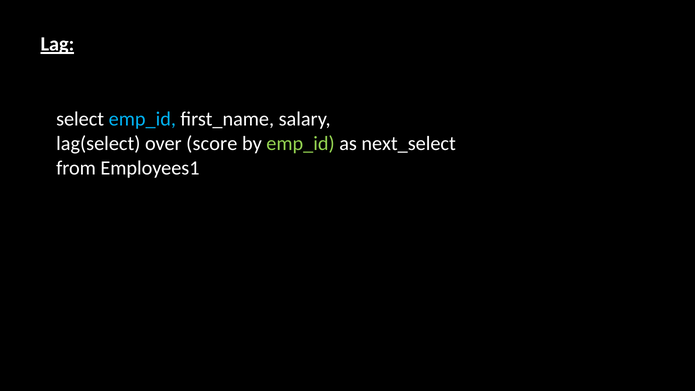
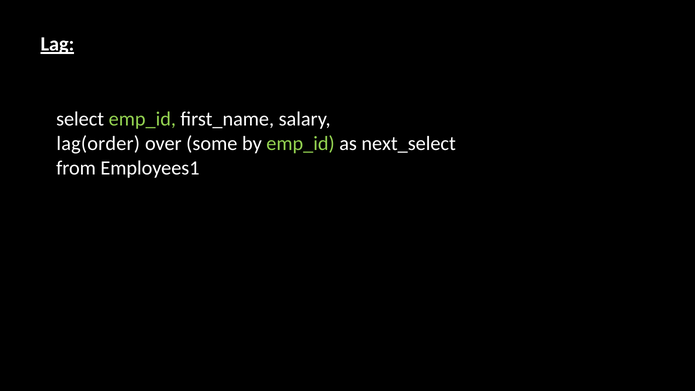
emp_id at (142, 119) colour: light blue -> light green
lag(select: lag(select -> lag(order
score: score -> some
